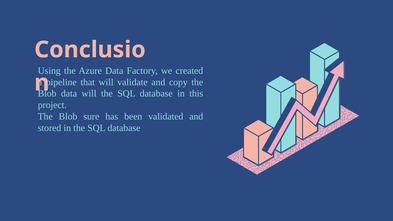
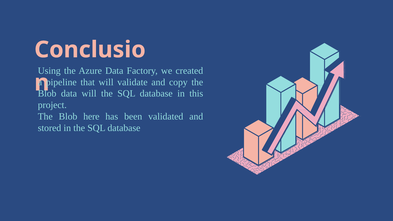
sure: sure -> here
